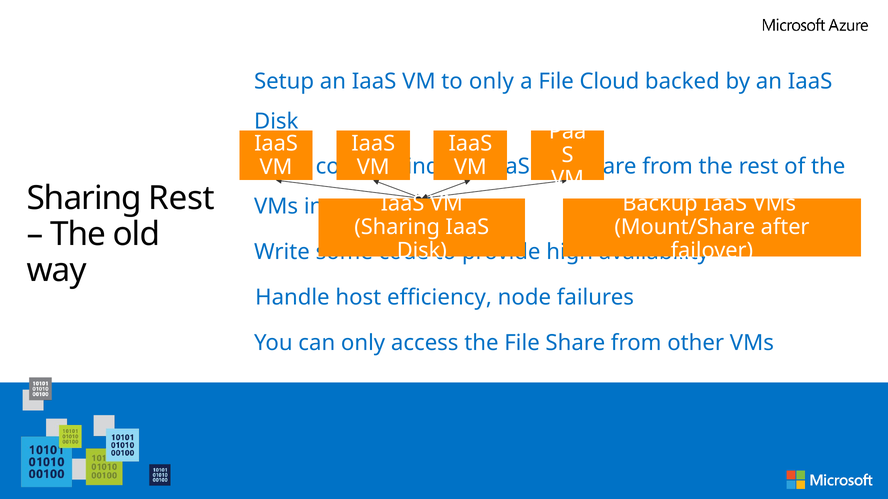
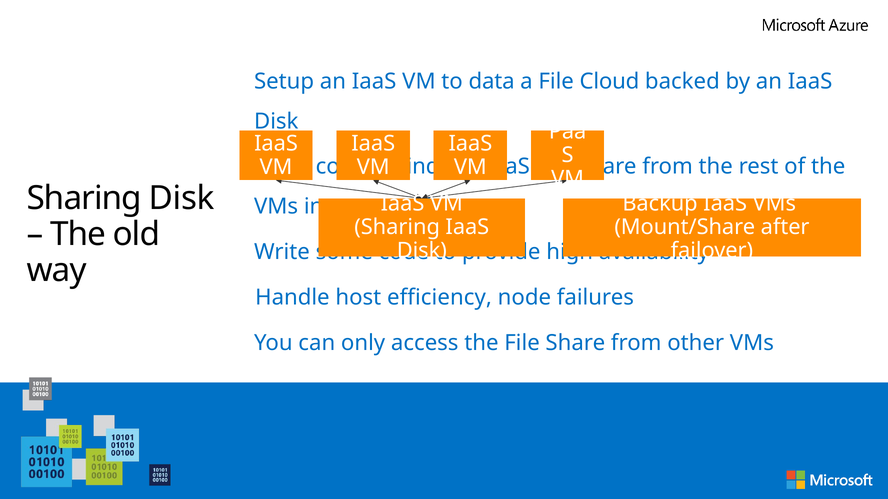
to only: only -> data
Sharing Rest: Rest -> Disk
